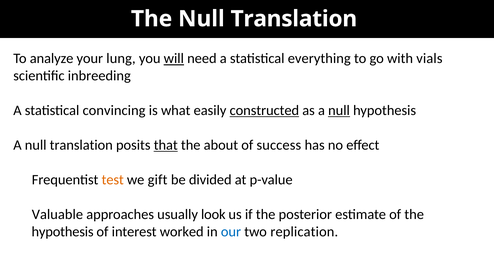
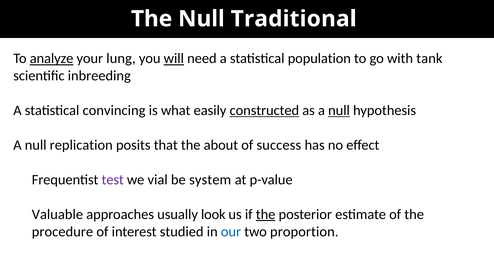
The Null Translation: Translation -> Traditional
analyze underline: none -> present
everything: everything -> population
vials: vials -> tank
A null translation: translation -> replication
that underline: present -> none
test colour: orange -> purple
gift: gift -> vial
divided: divided -> system
the at (266, 214) underline: none -> present
hypothesis at (63, 232): hypothesis -> procedure
worked: worked -> studied
replication: replication -> proportion
